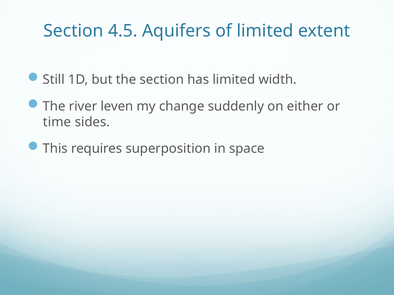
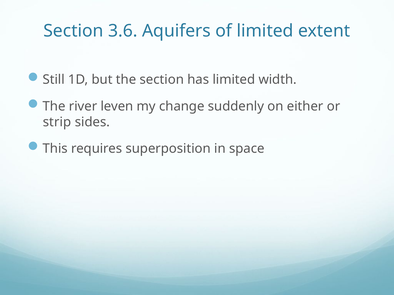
4.5: 4.5 -> 3.6
time: time -> strip
